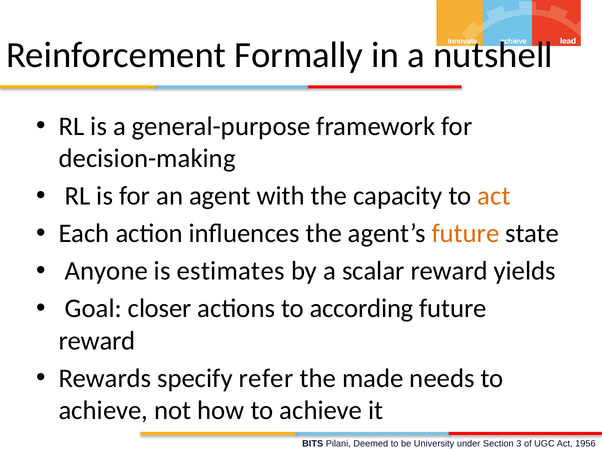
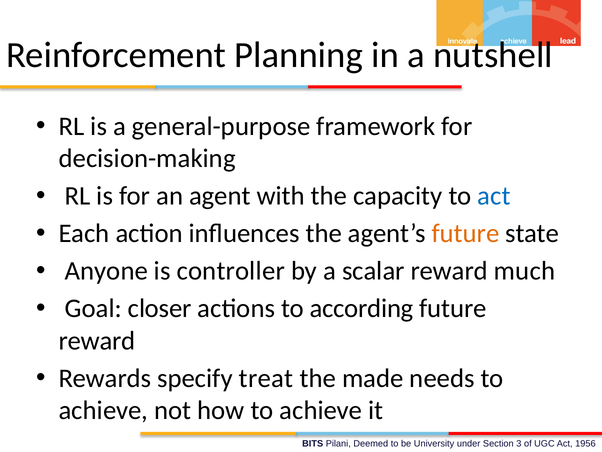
Formally: Formally -> Planning
act at (494, 196) colour: orange -> blue
estimates: estimates -> controller
yields: yields -> much
refer: refer -> treat
